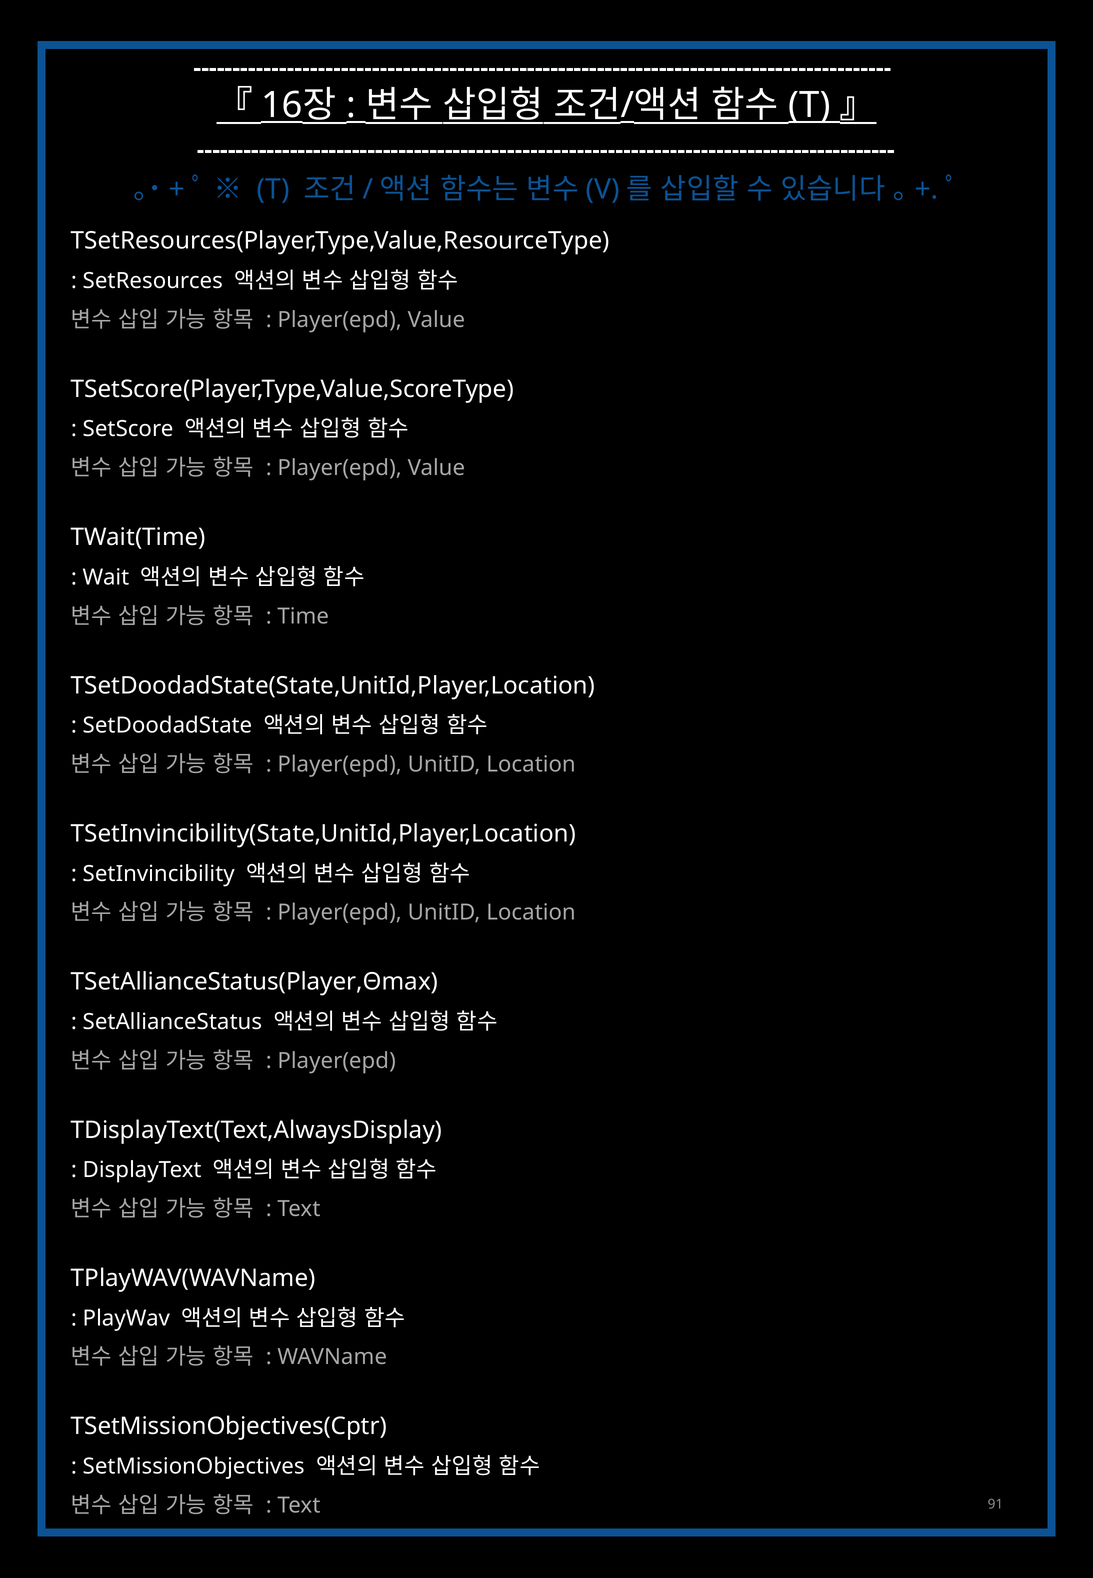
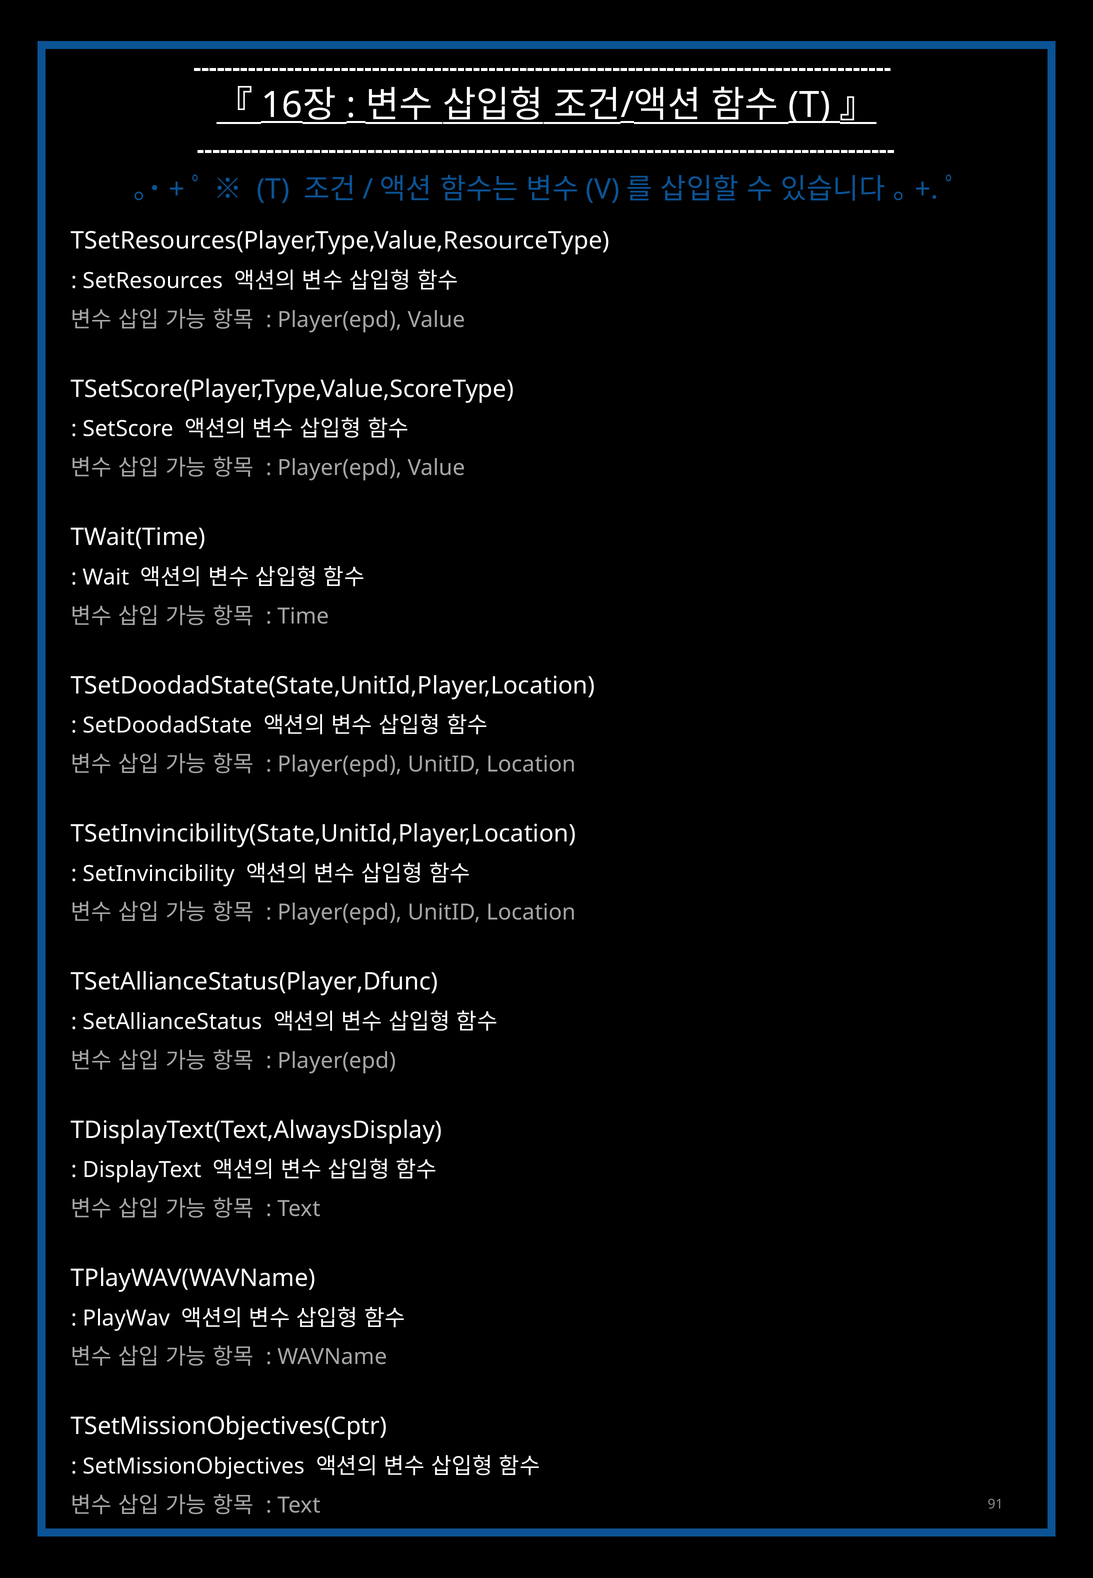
TSetAllianceStatus(Player,Θmax: TSetAllianceStatus(Player,Θmax -> TSetAllianceStatus(Player,Dfunc
